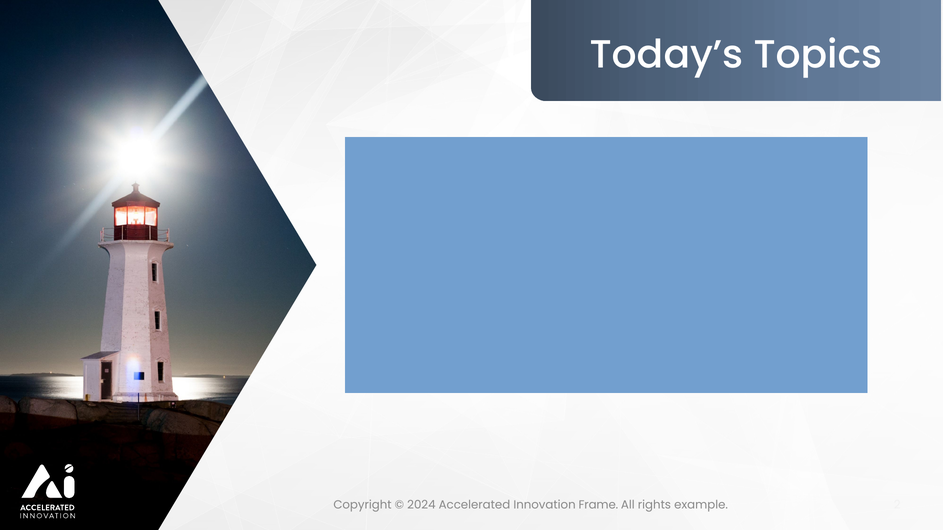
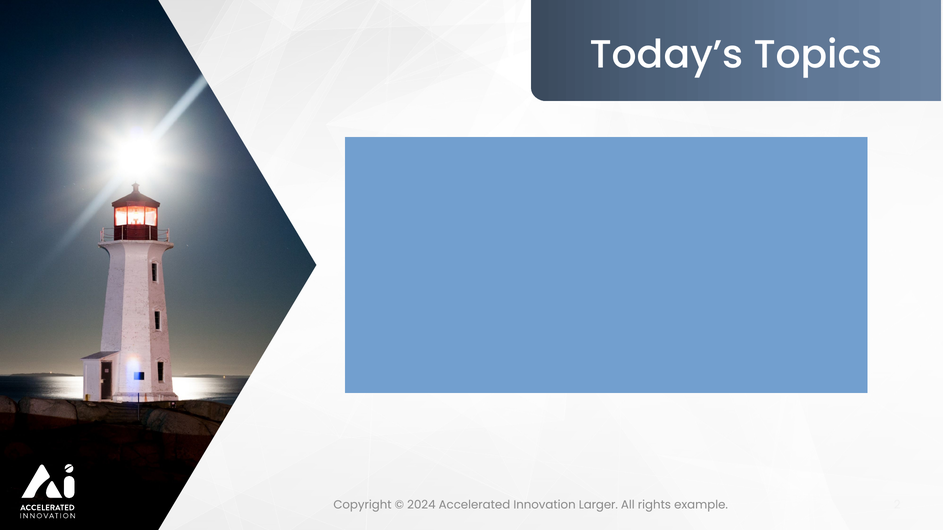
Frame: Frame -> Larger
